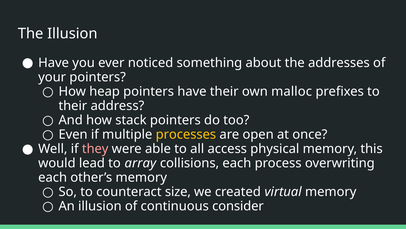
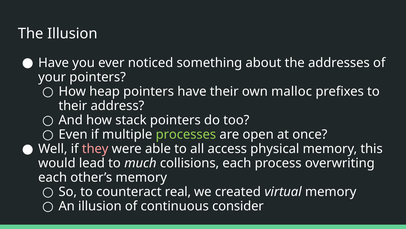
processes colour: yellow -> light green
array: array -> much
size: size -> real
